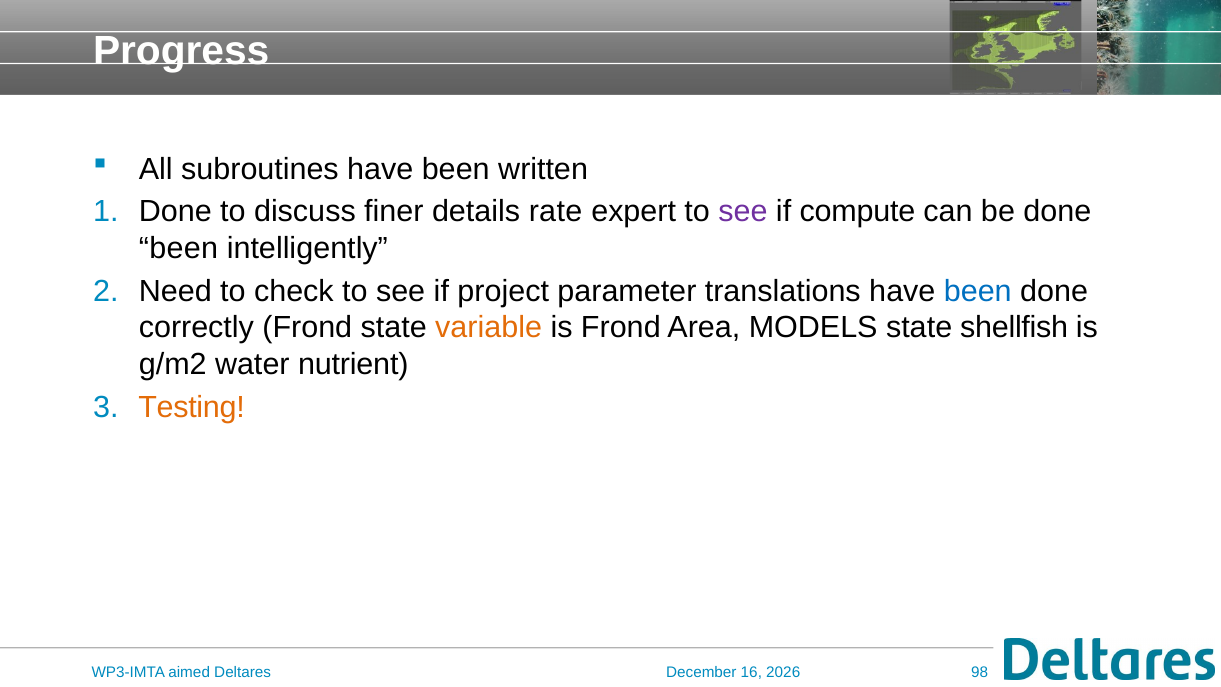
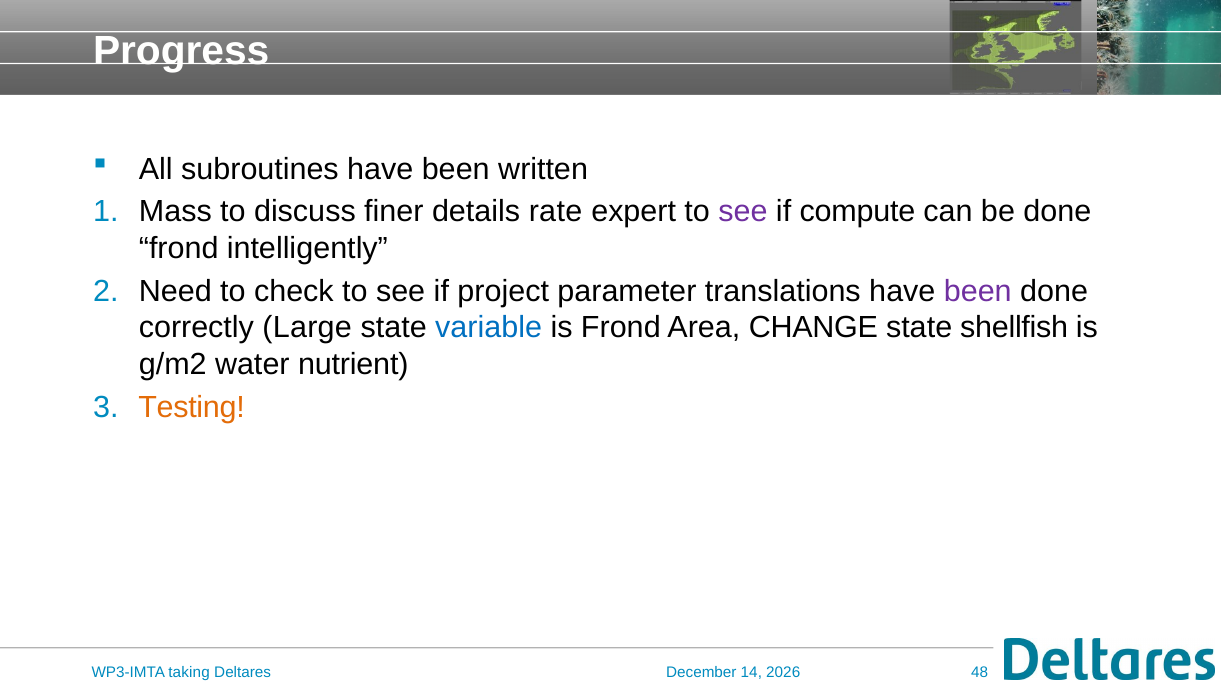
Done at (175, 212): Done -> Mass
been at (179, 248): been -> frond
been at (978, 291) colour: blue -> purple
correctly Frond: Frond -> Large
variable colour: orange -> blue
MODELS: MODELS -> CHANGE
aimed: aimed -> taking
16: 16 -> 14
98: 98 -> 48
